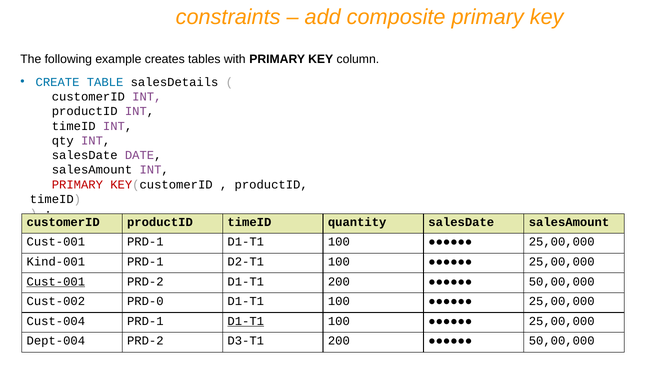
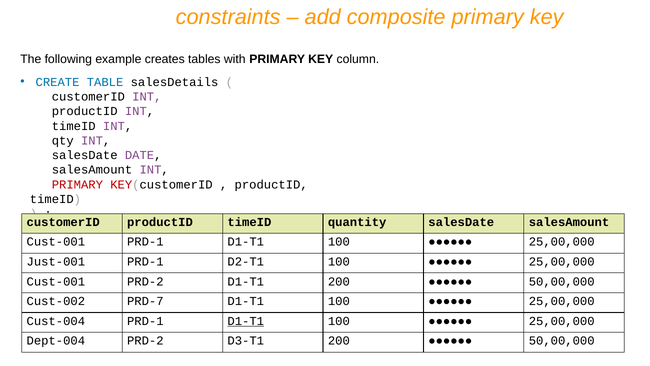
Kind-001: Kind-001 -> Just-001
Cust-001 at (56, 281) underline: present -> none
PRD-0: PRD-0 -> PRD-7
